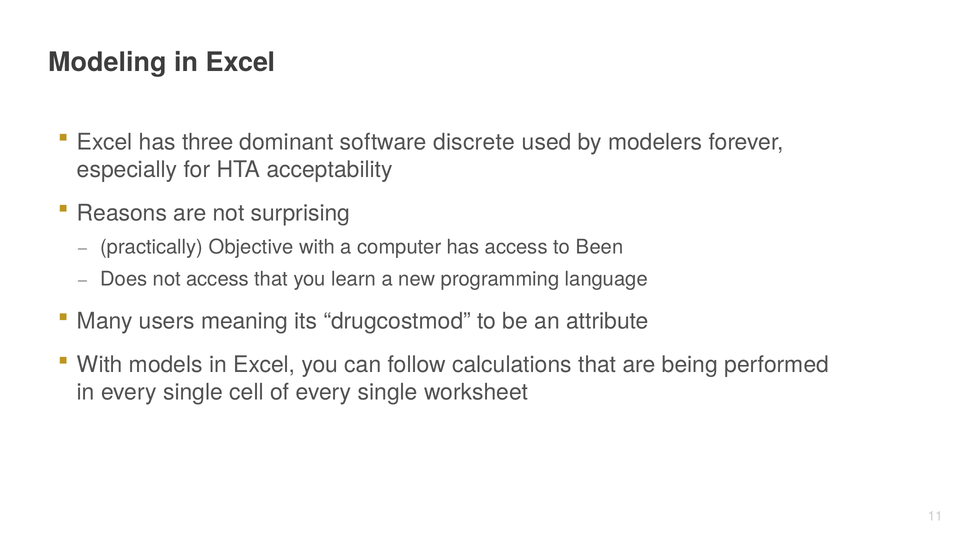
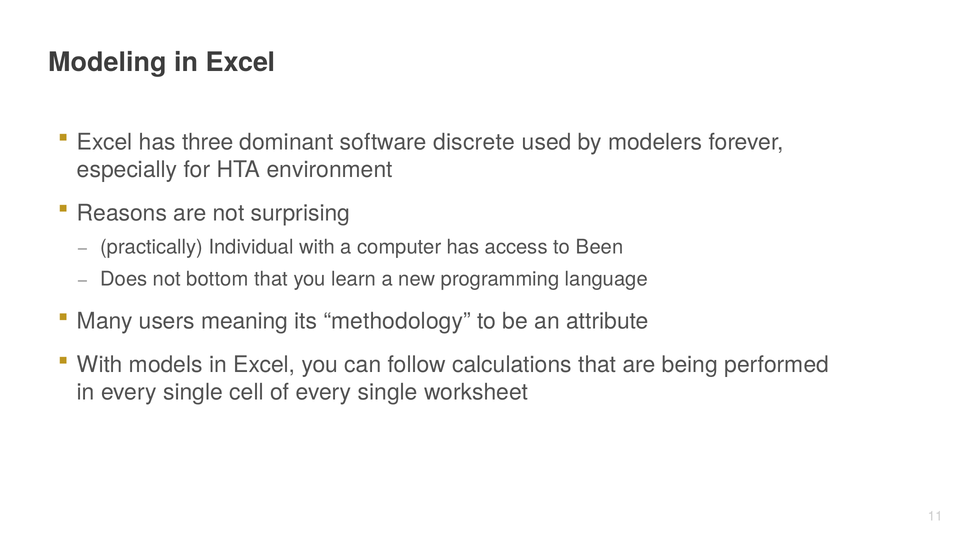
acceptability: acceptability -> environment
Objective: Objective -> Individual
not access: access -> bottom
drugcostmod: drugcostmod -> methodology
